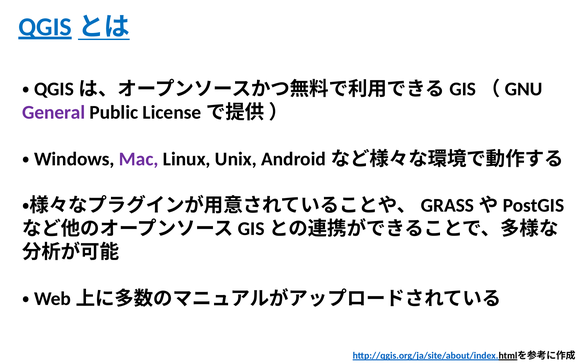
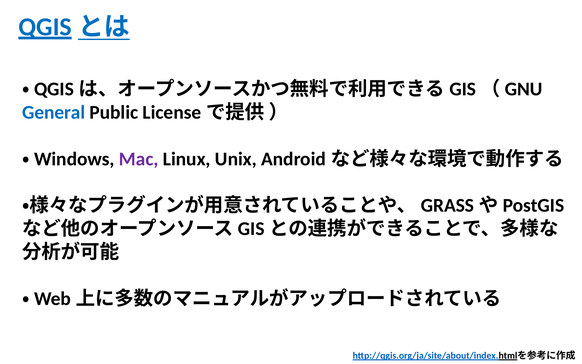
General colour: purple -> blue
